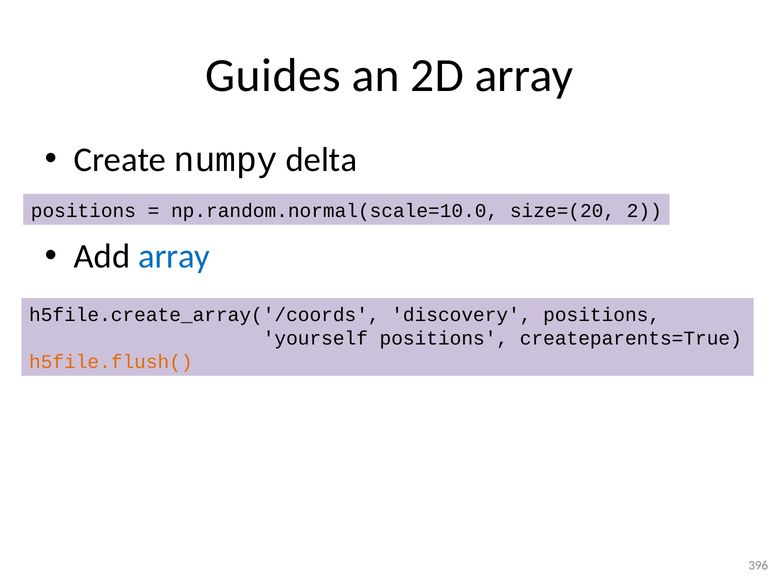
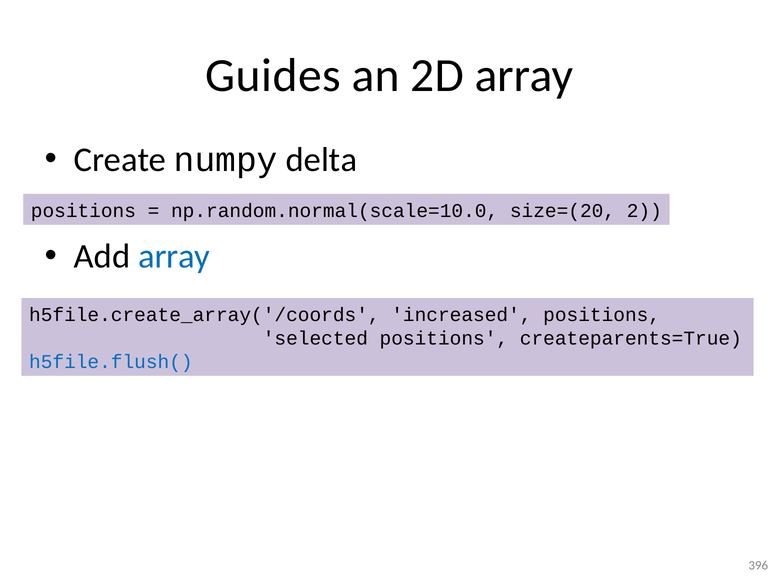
discovery: discovery -> increased
yourself: yourself -> selected
h5file.flush( colour: orange -> blue
